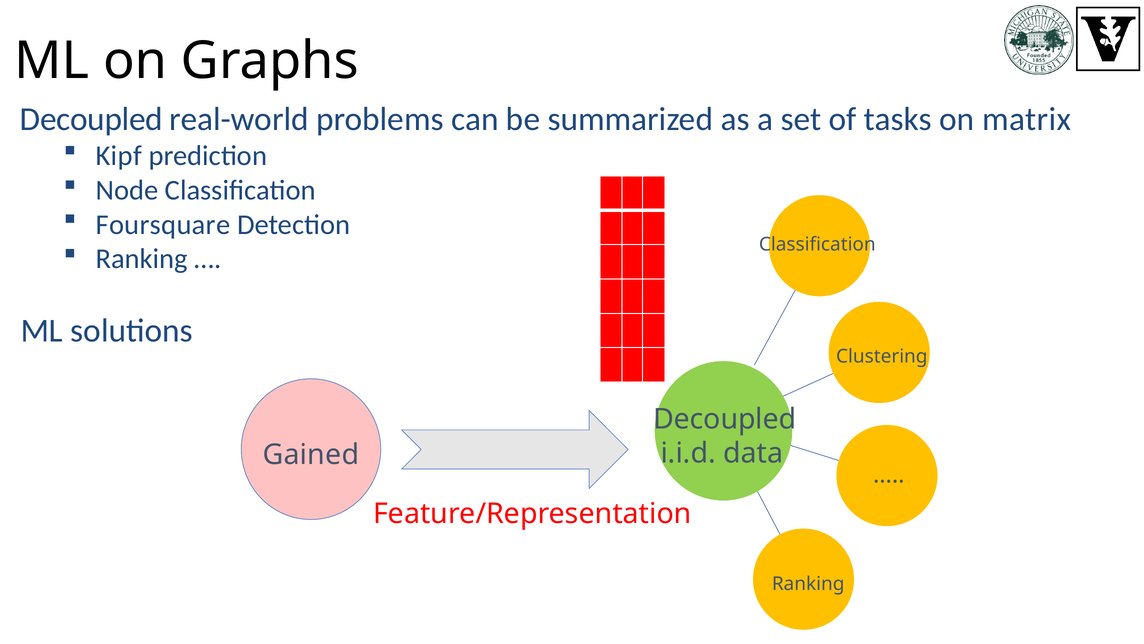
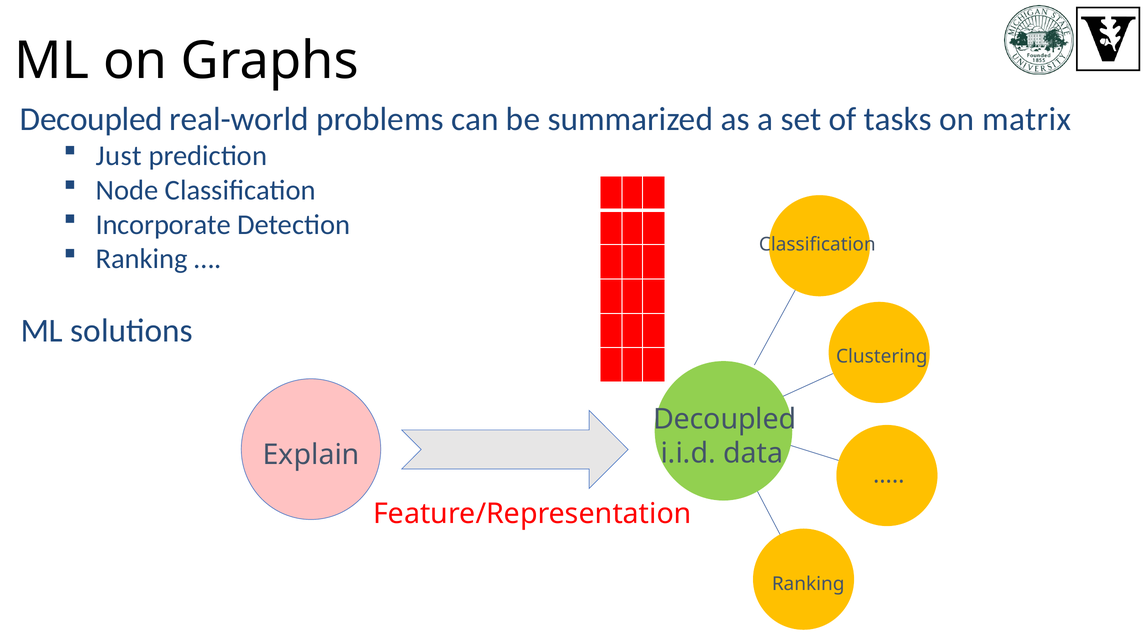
Kipf: Kipf -> Just
Foursquare: Foursquare -> Incorporate
Gained: Gained -> Explain
